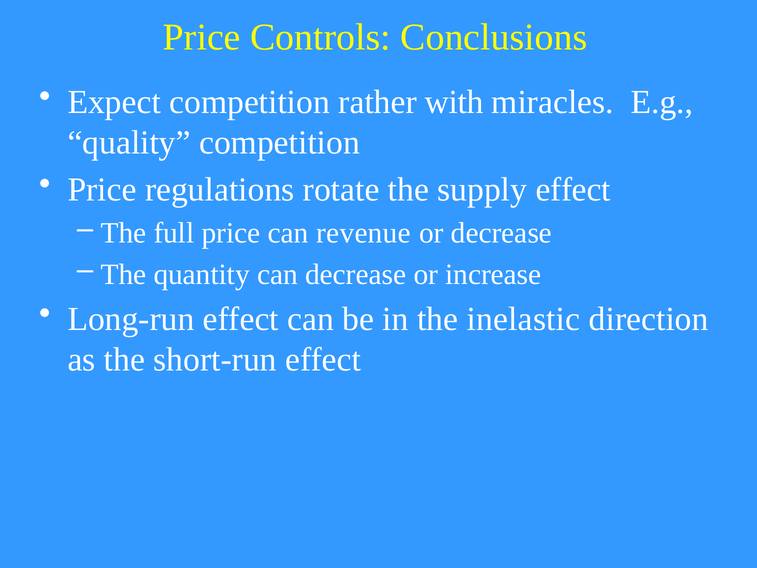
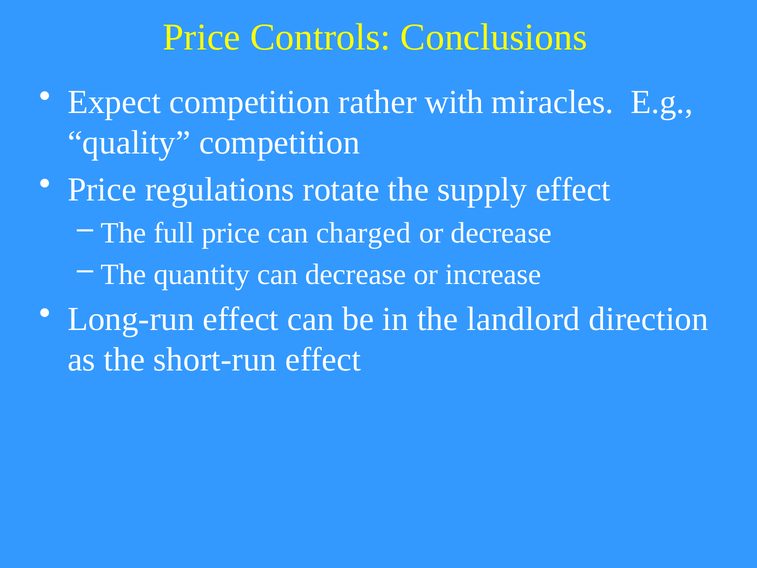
revenue: revenue -> charged
inelastic: inelastic -> landlord
